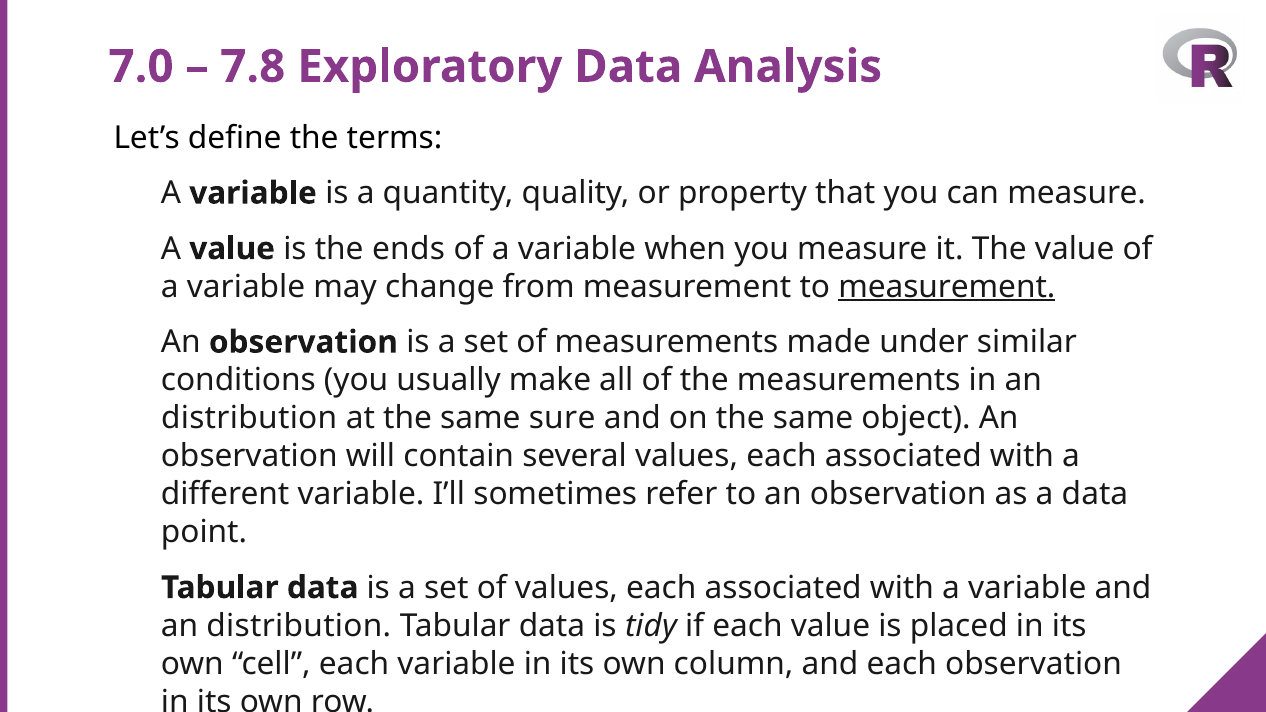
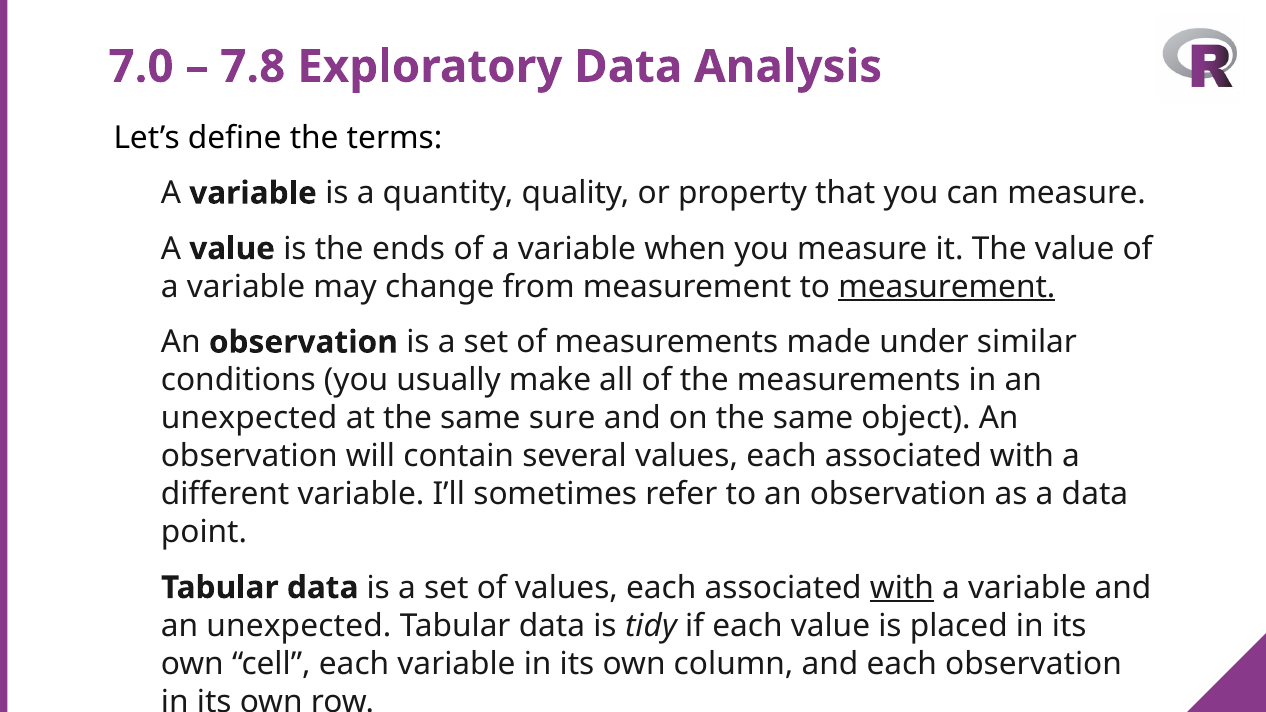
distribution at (249, 418): distribution -> unexpected
with at (902, 588) underline: none -> present
distribution at (299, 626): distribution -> unexpected
